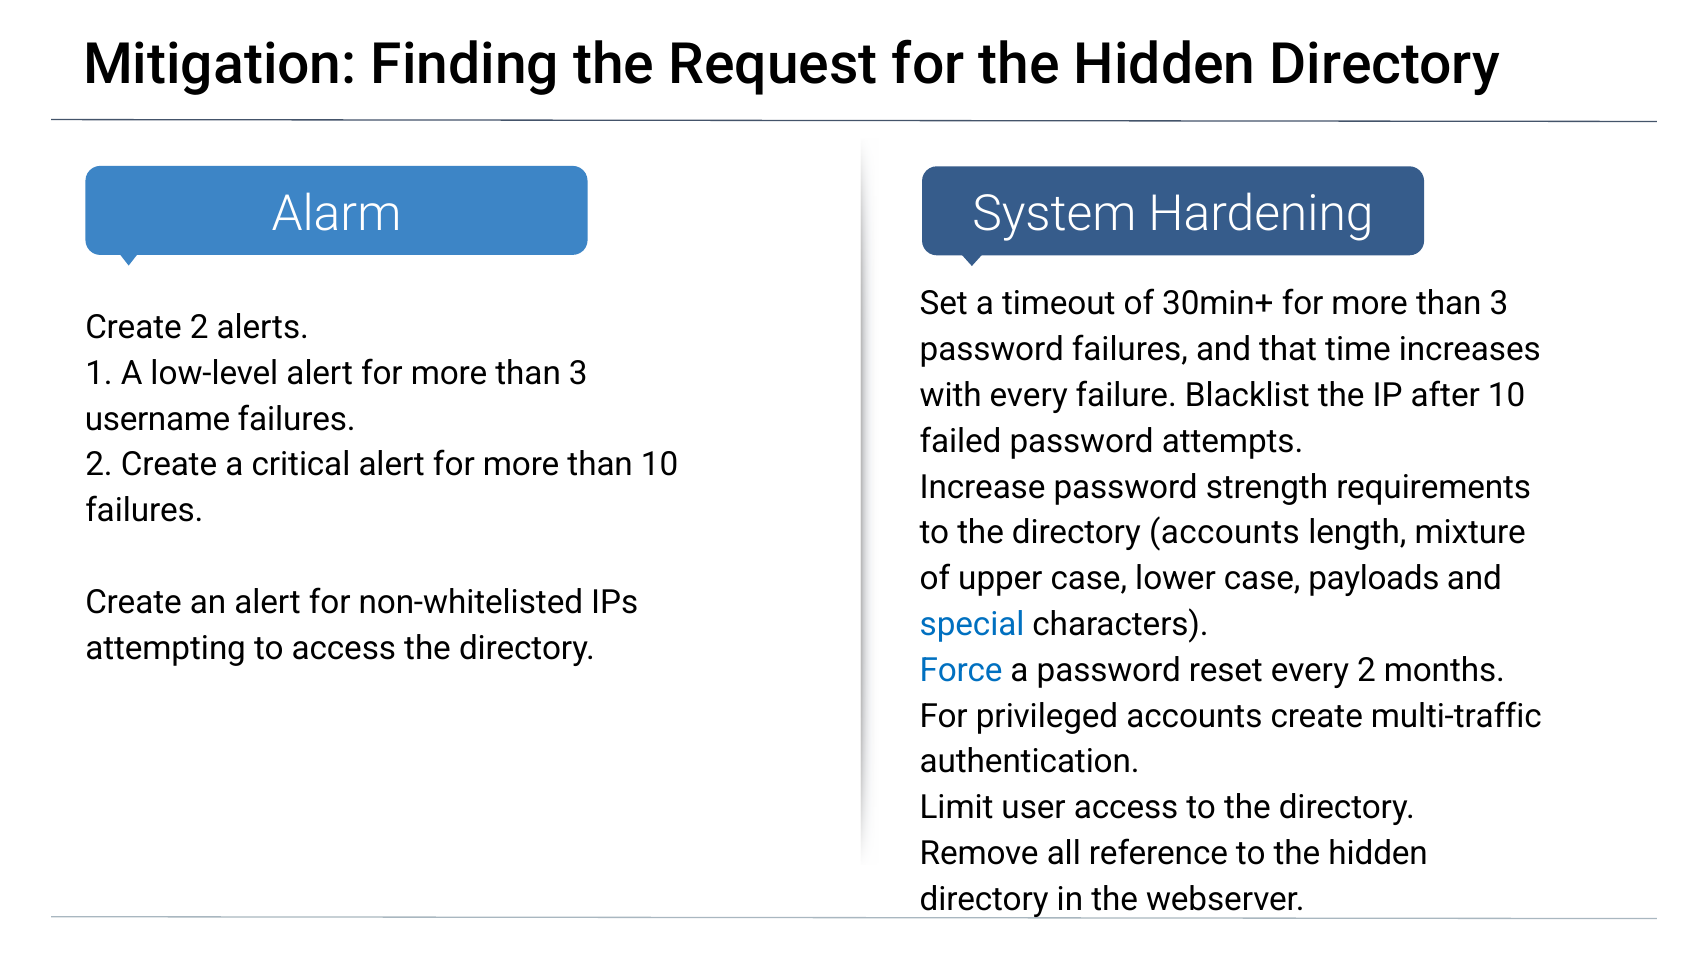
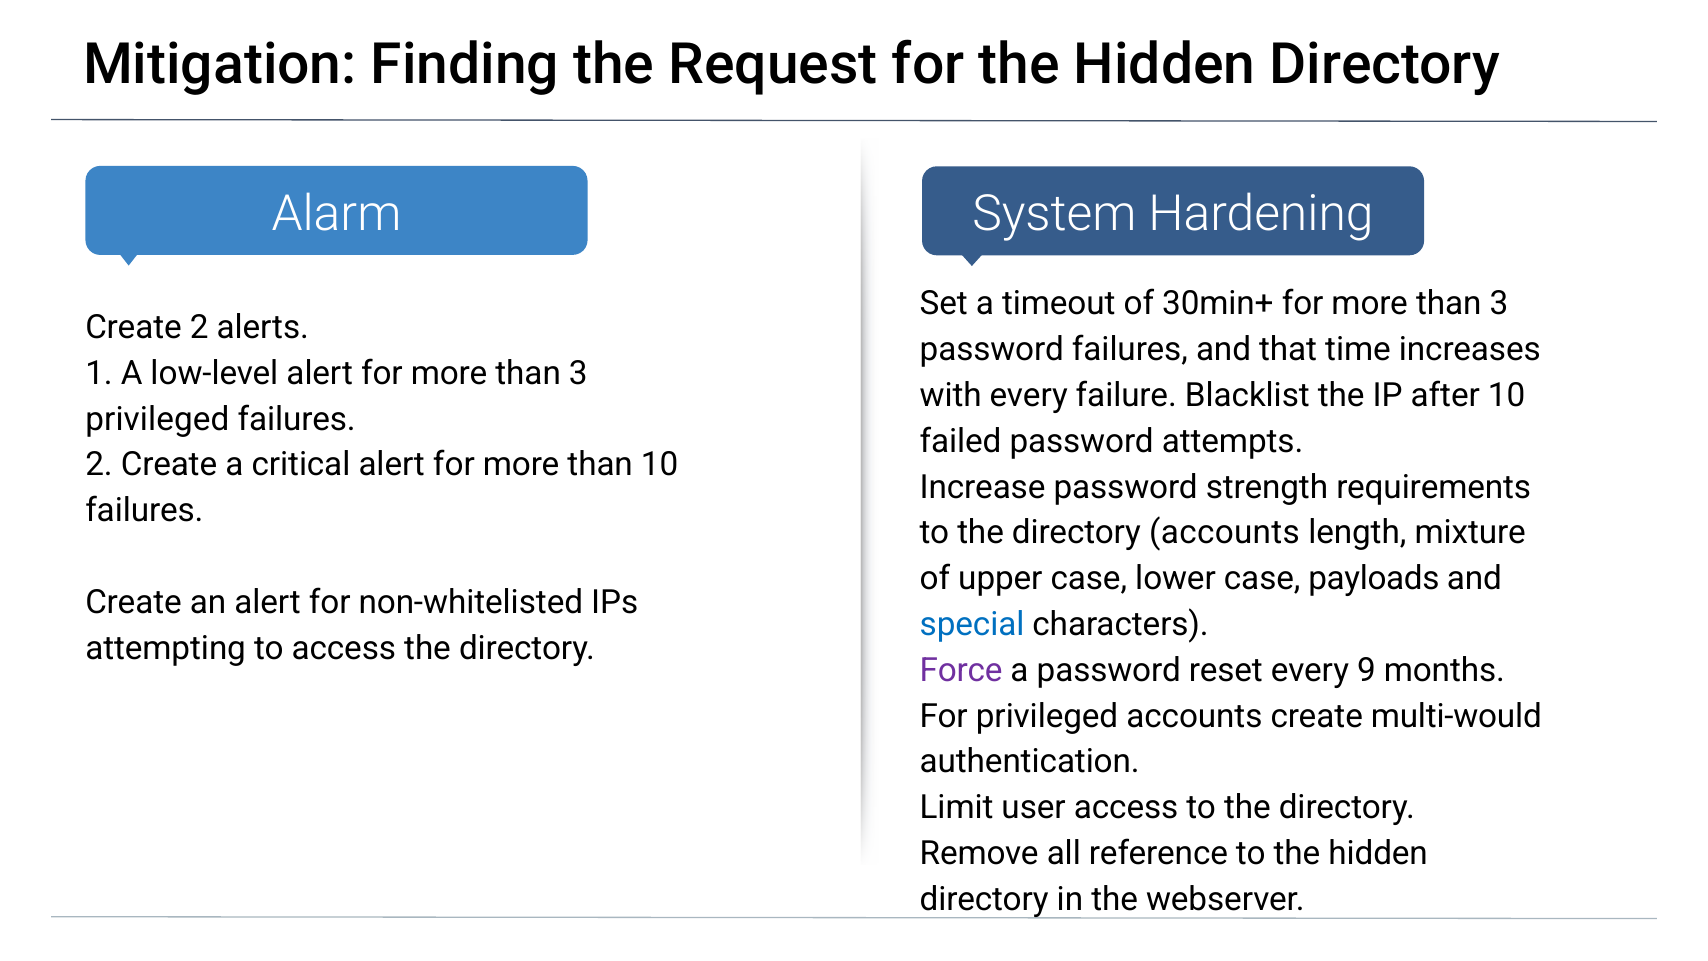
username at (158, 419): username -> privileged
Force colour: blue -> purple
every 2: 2 -> 9
multi-traffic: multi-traffic -> multi-would
